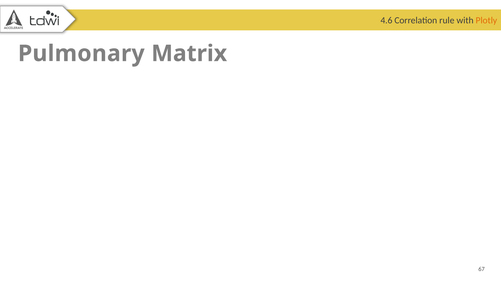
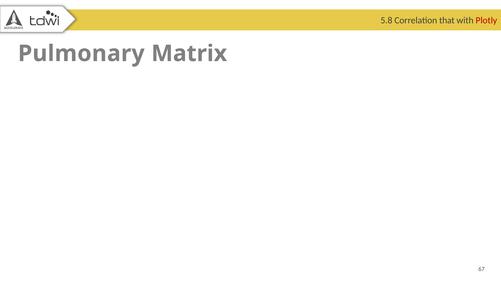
4.6: 4.6 -> 5.8
rule: rule -> that
Plotly colour: orange -> red
